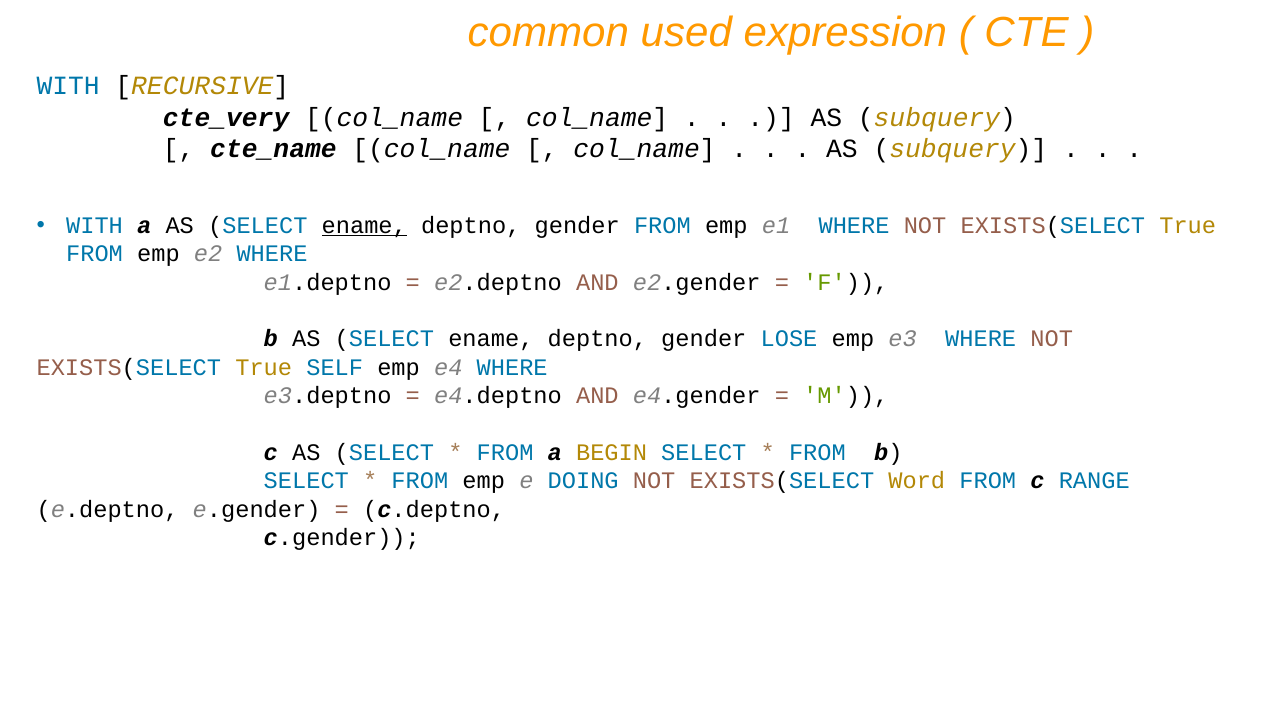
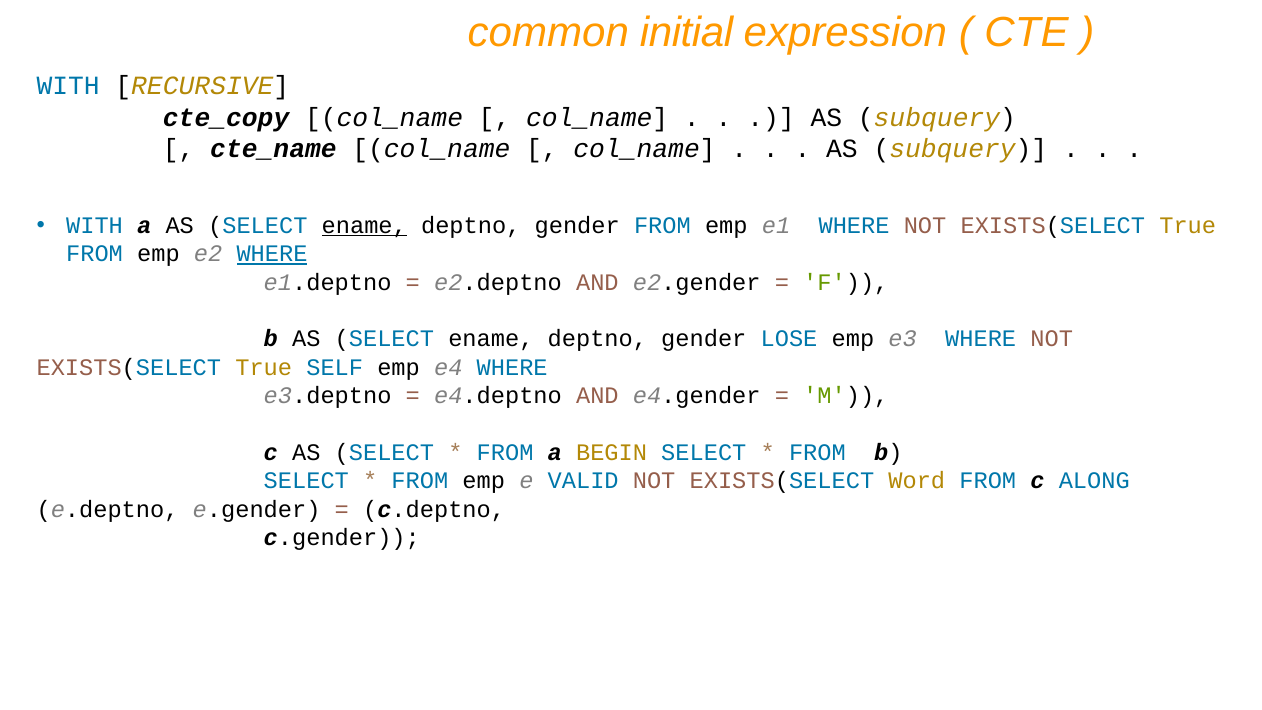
used: used -> initial
cte_very: cte_very -> cte_copy
WHERE at (272, 254) underline: none -> present
DOING: DOING -> VALID
RANGE: RANGE -> ALONG
